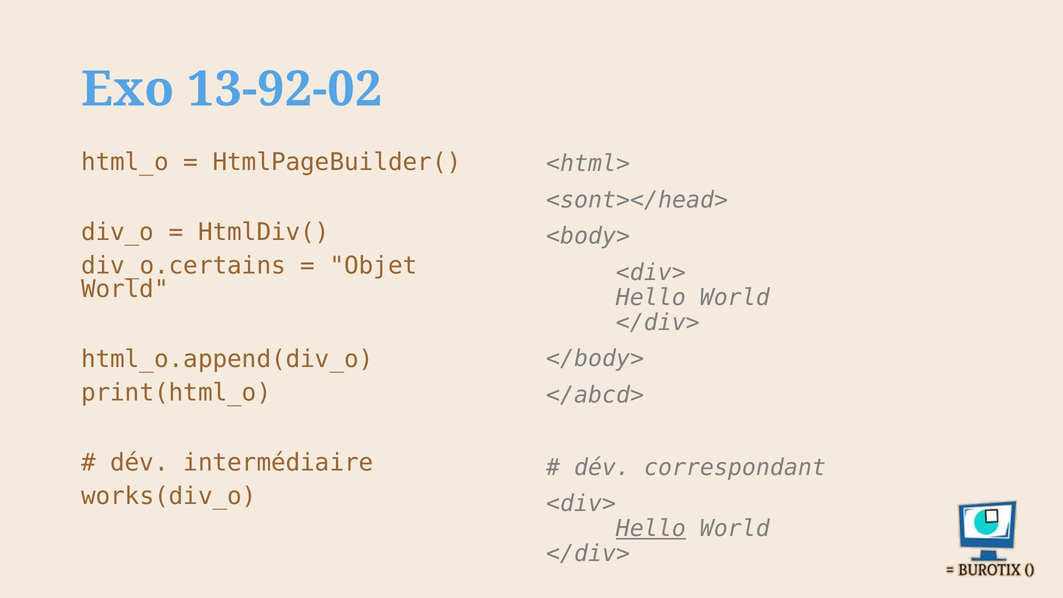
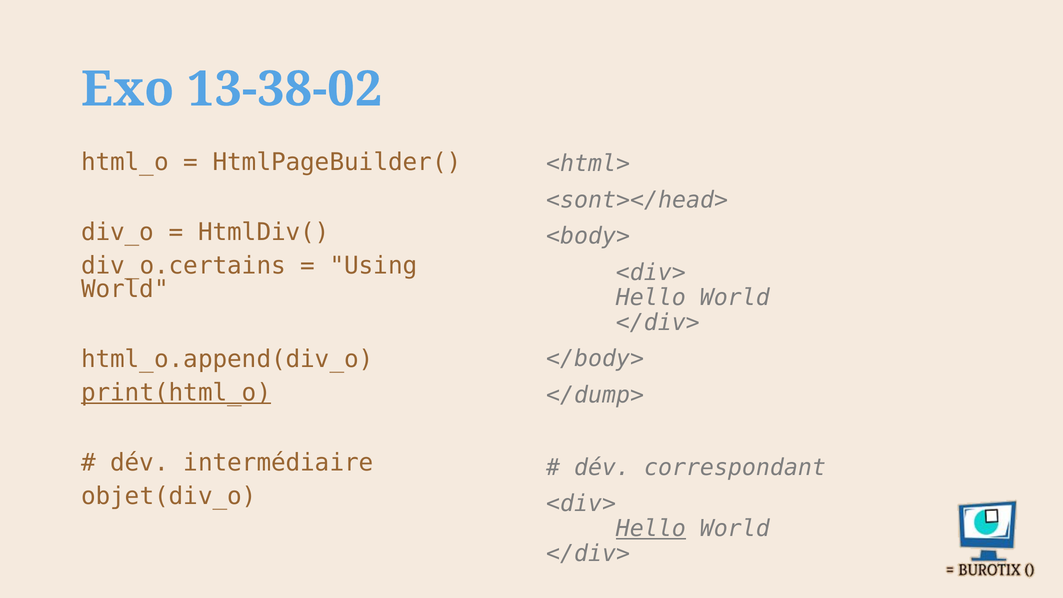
13-92-02: 13-92-02 -> 13-38-02
Objet: Objet -> Using
print(html_o underline: none -> present
</abcd>: </abcd> -> </dump>
works(div_o: works(div_o -> objet(div_o
